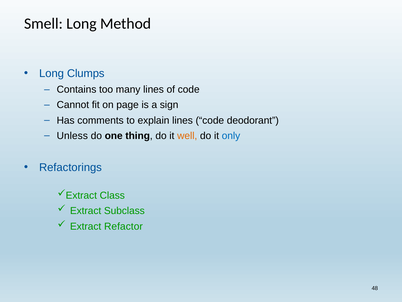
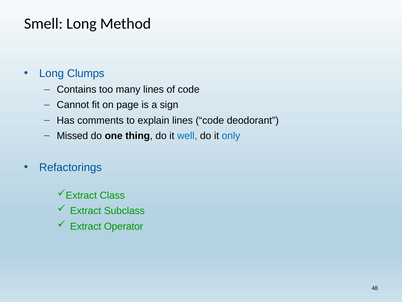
Unless: Unless -> Missed
well colour: orange -> blue
Refactor: Refactor -> Operator
